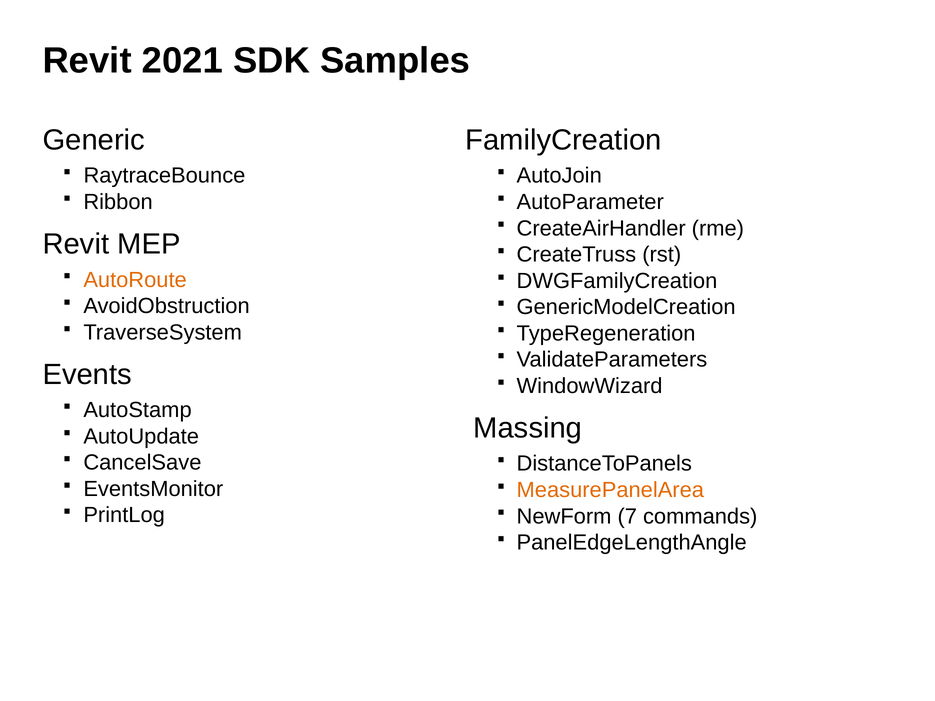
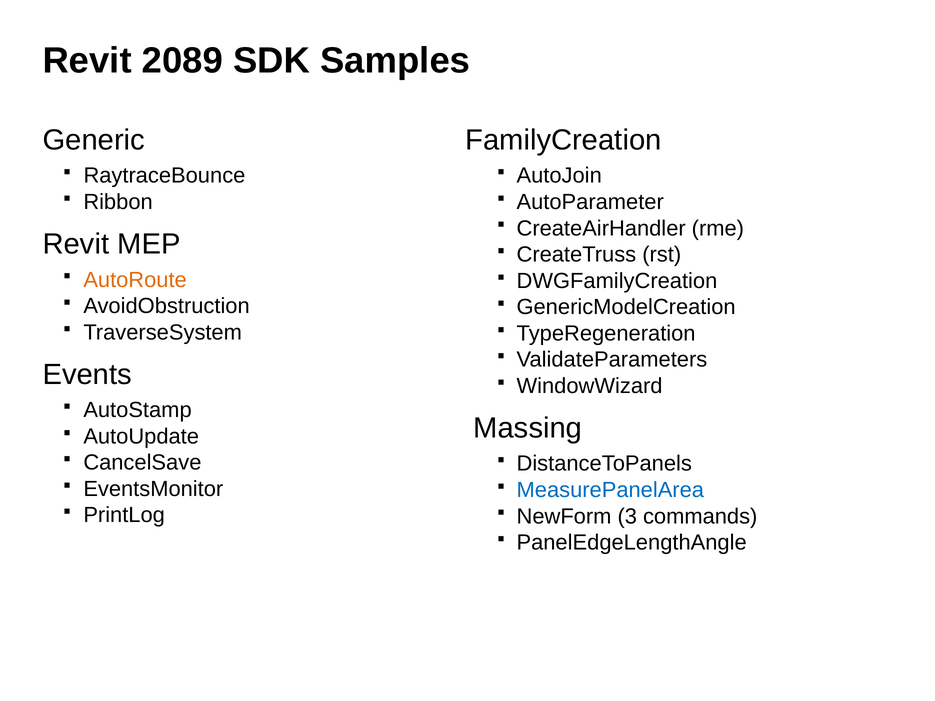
2021: 2021 -> 2089
MeasurePanelArea colour: orange -> blue
7: 7 -> 3
